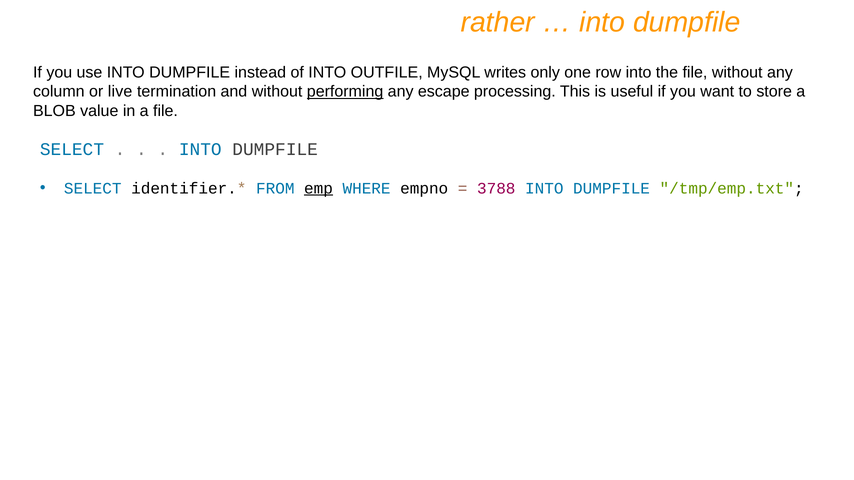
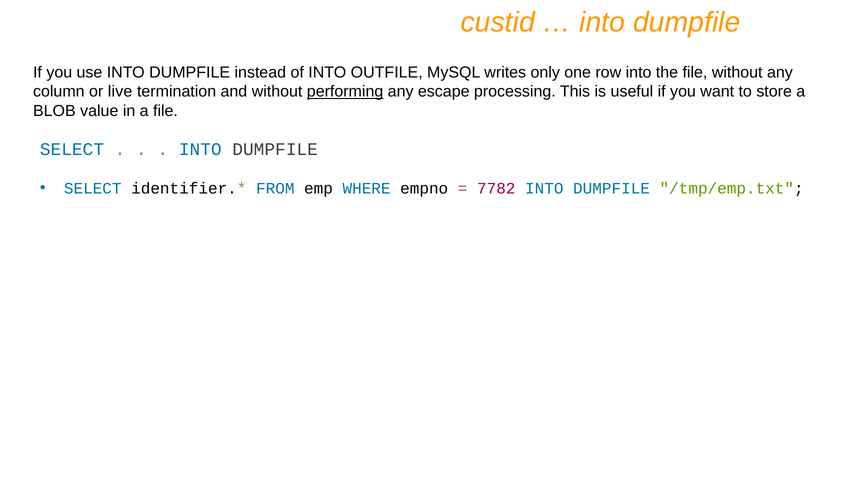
rather: rather -> custid
emp underline: present -> none
3788: 3788 -> 7782
